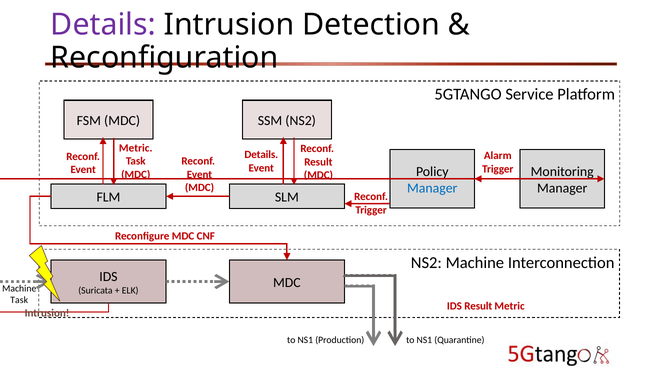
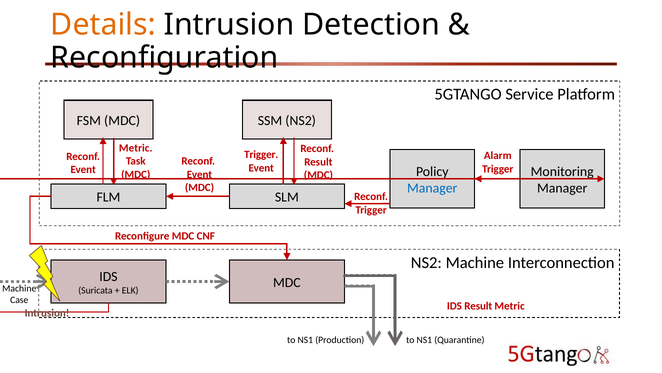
Details at (103, 25) colour: purple -> orange
Details at (261, 155): Details -> Trigger
Task at (19, 300): Task -> Case
